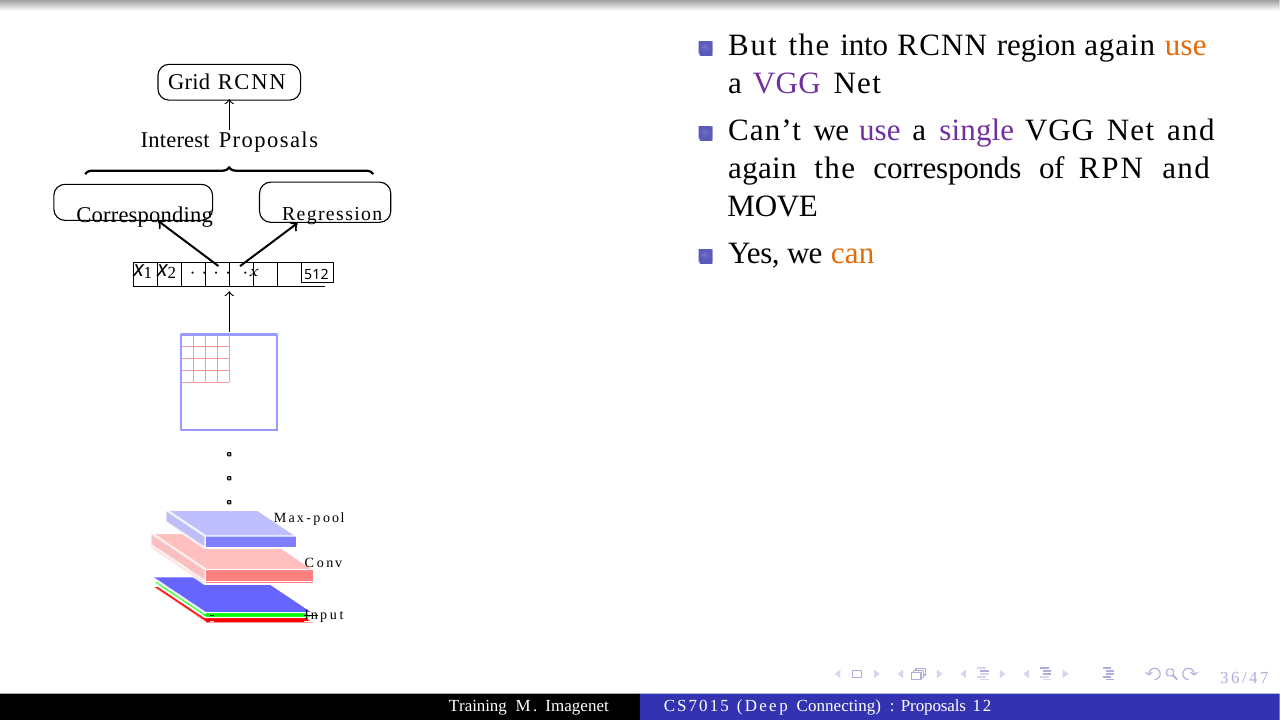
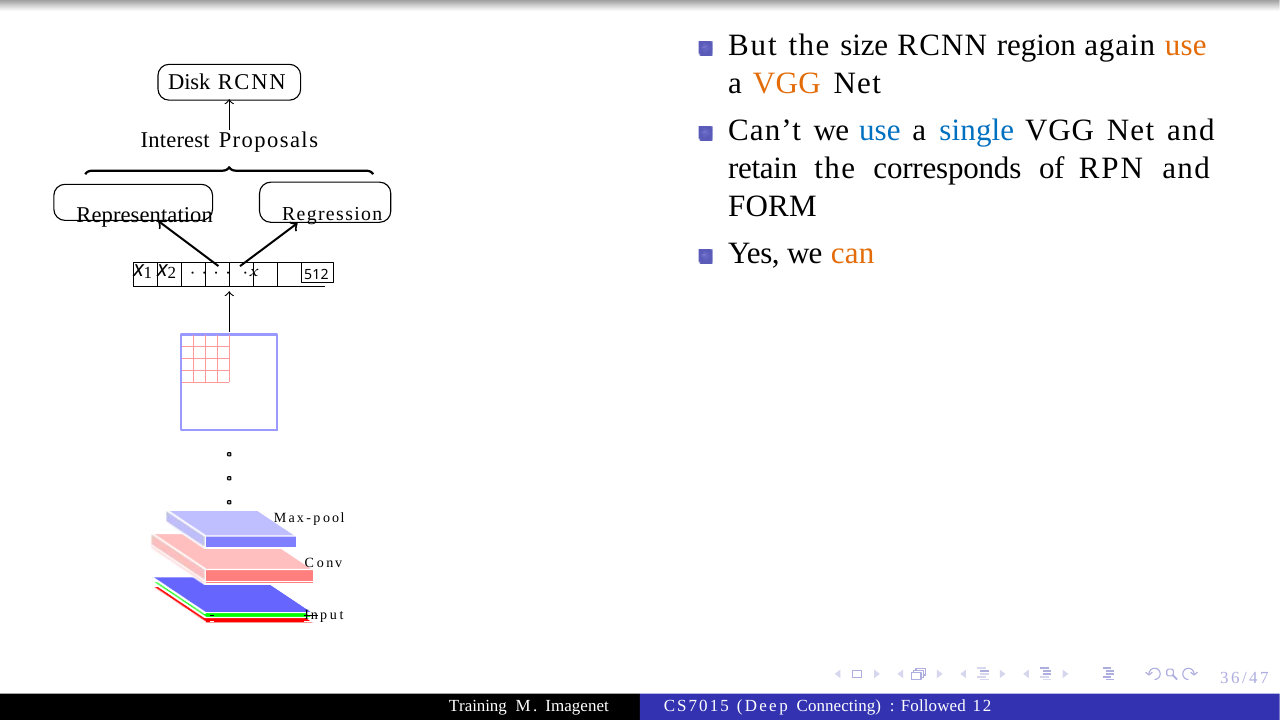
into: into -> size
VGG at (787, 83) colour: purple -> orange
Grid: Grid -> Disk
use at (880, 130) colour: purple -> blue
single colour: purple -> blue
again at (762, 168): again -> retain
MOVE: MOVE -> FORM
Corresponding: Corresponding -> Representation
Proposals at (933, 706): Proposals -> Followed
